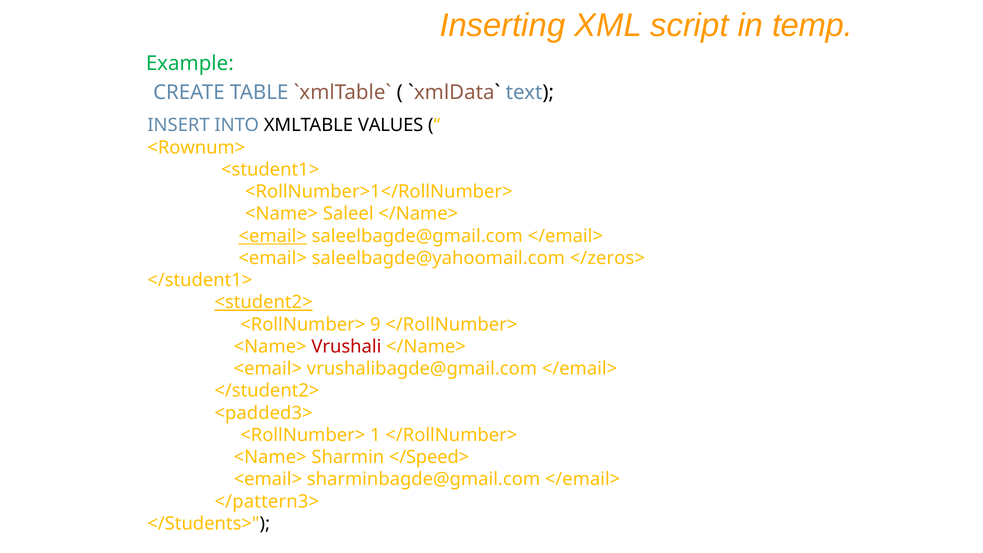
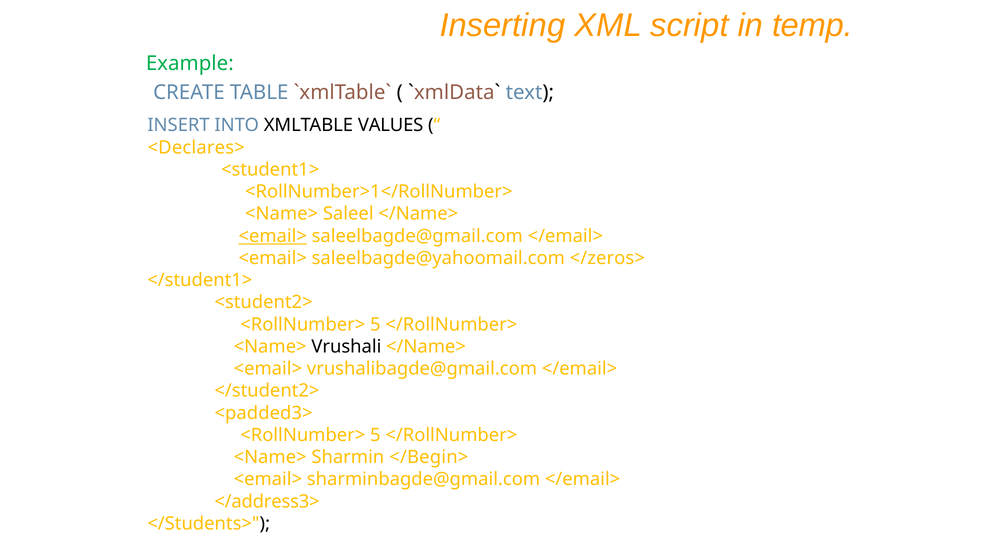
<Rownum>: <Rownum> -> <Declares>
<student2> underline: present -> none
9 at (375, 324): 9 -> 5
Vrushali colour: red -> black
1 at (375, 435): 1 -> 5
</Speed>: </Speed> -> </Begin>
</pattern3>: </pattern3> -> </address3>
